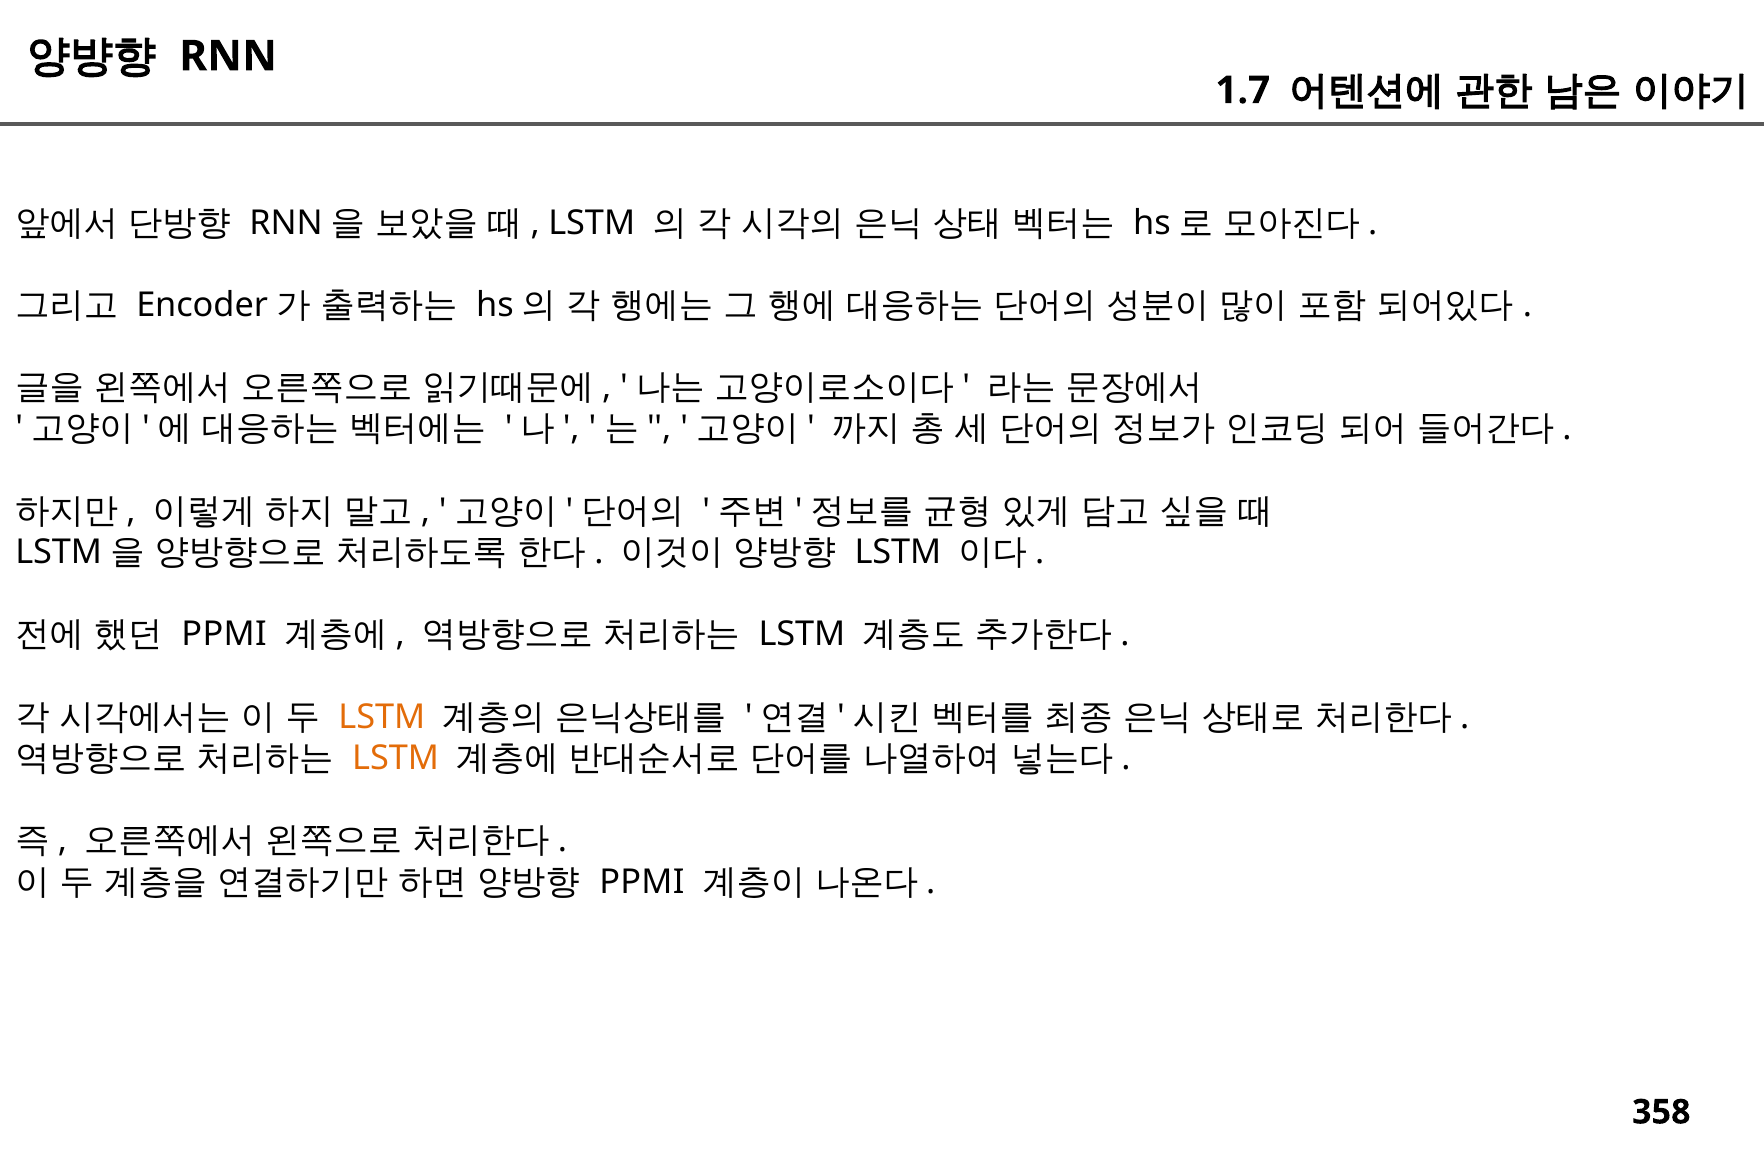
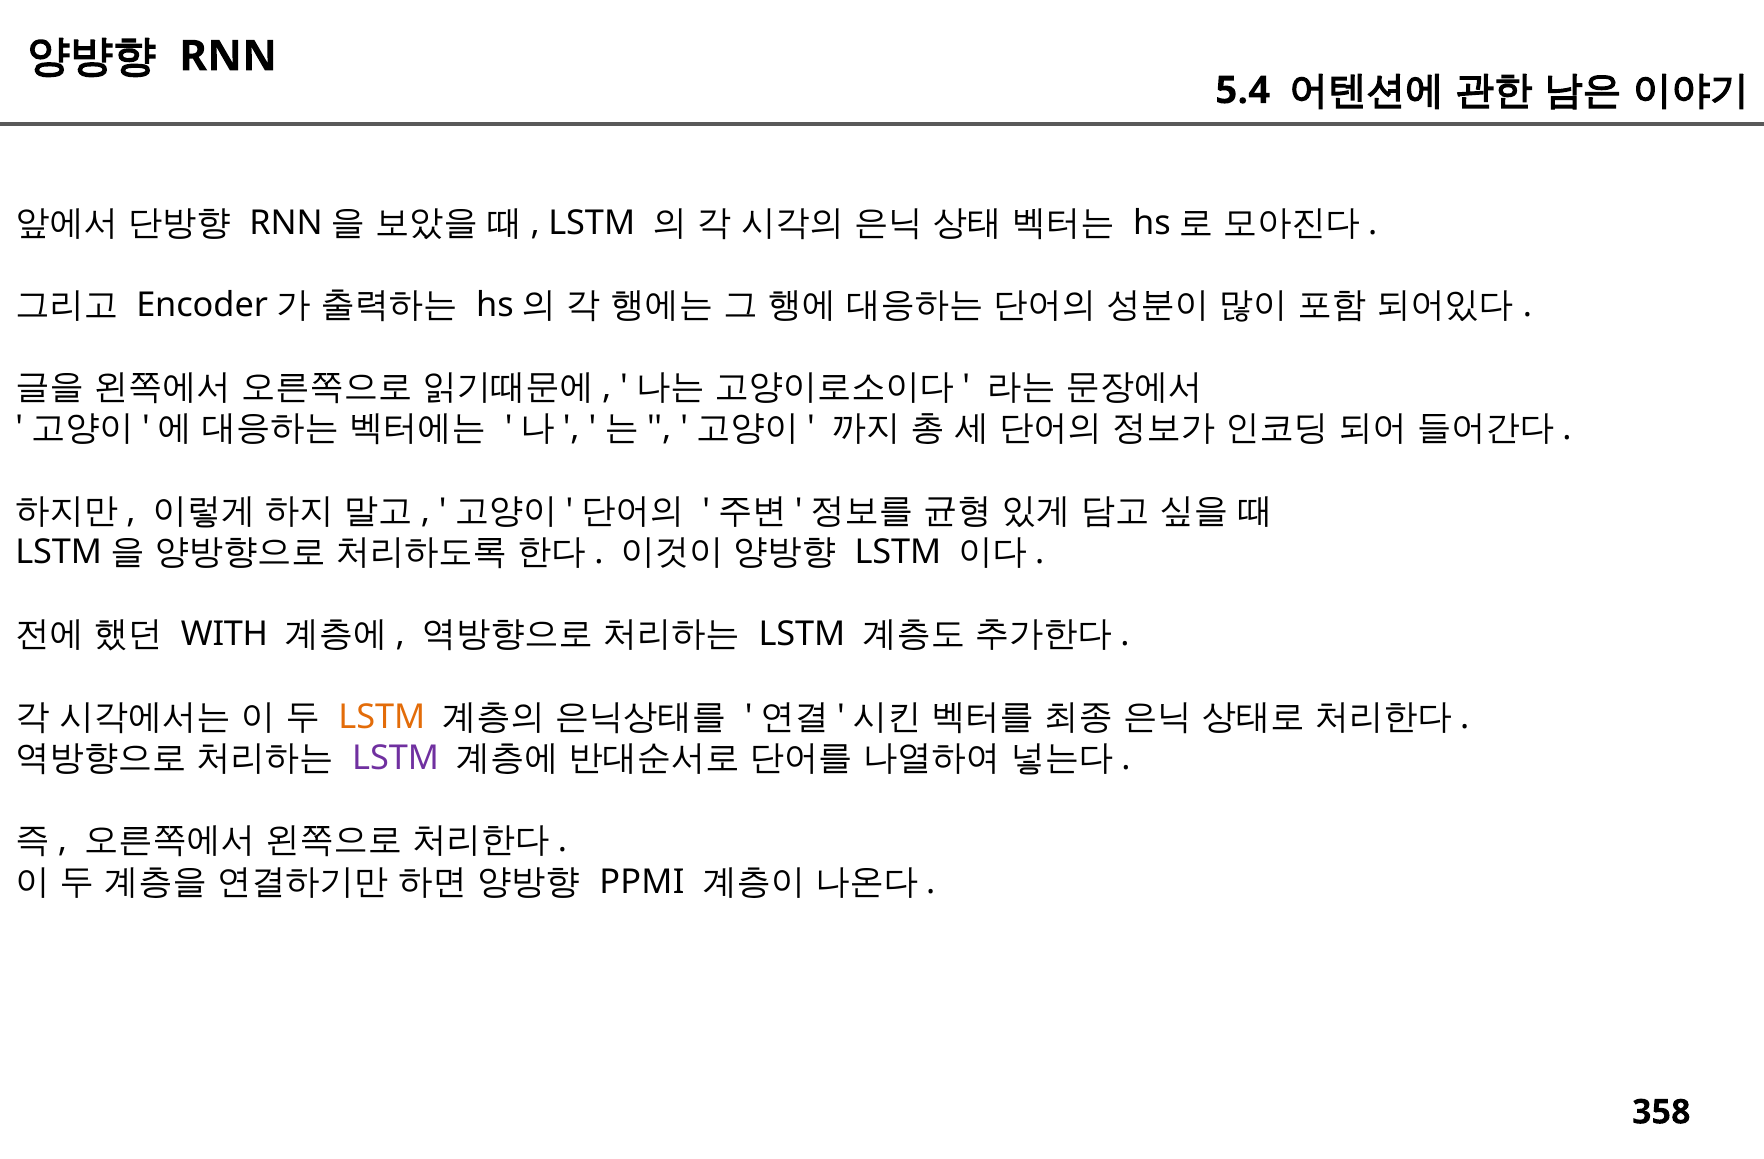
1.7: 1.7 -> 5.4
PPMI at (224, 634): PPMI -> WITH
LSTM at (396, 758) colour: orange -> purple
